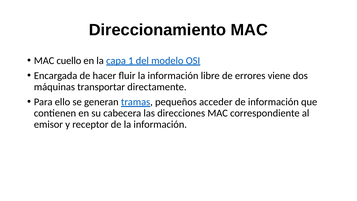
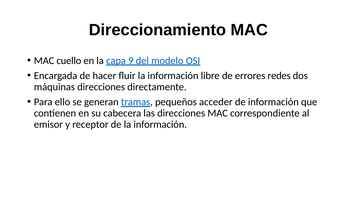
1: 1 -> 9
viene: viene -> redes
máquinas transportar: transportar -> direcciones
